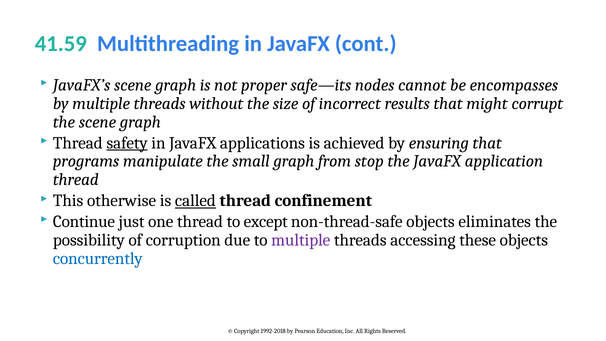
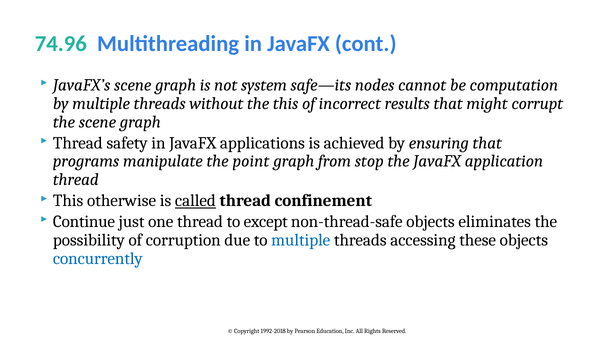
41.59: 41.59 -> 74.96
proper: proper -> system
encompasses: encompasses -> computation
the size: size -> this
safety underline: present -> none
small: small -> point
multiple at (301, 240) colour: purple -> blue
